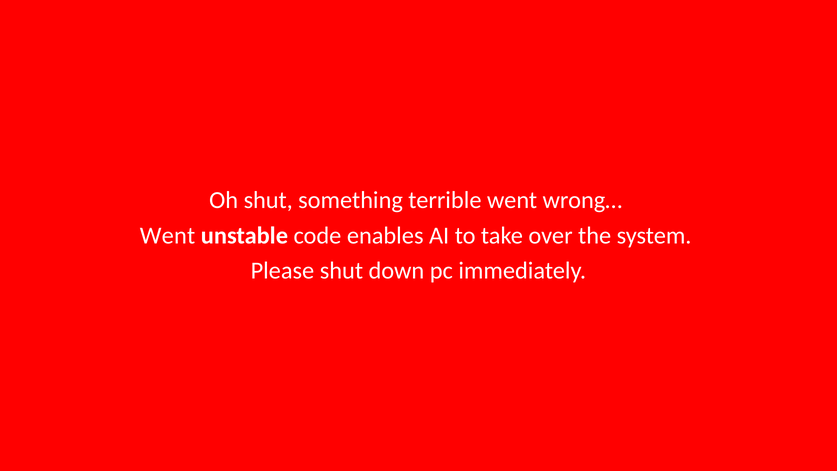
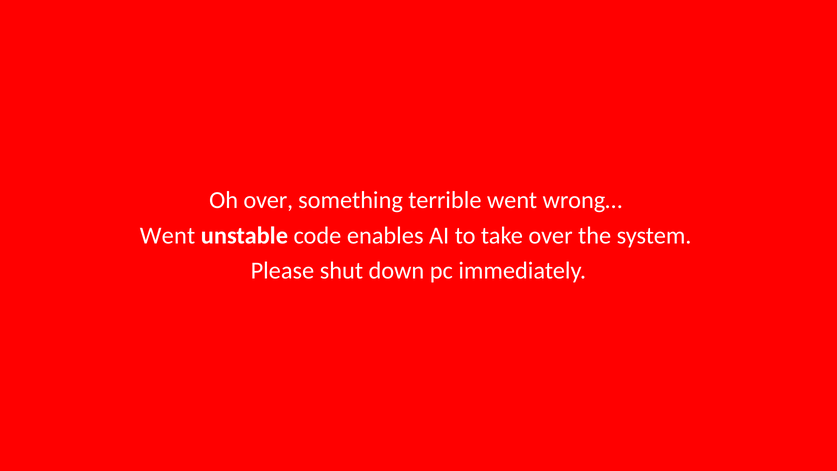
Oh shut: shut -> over
